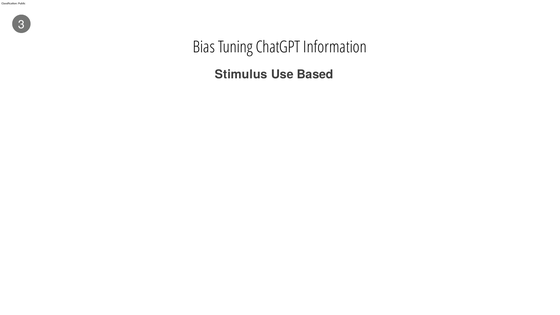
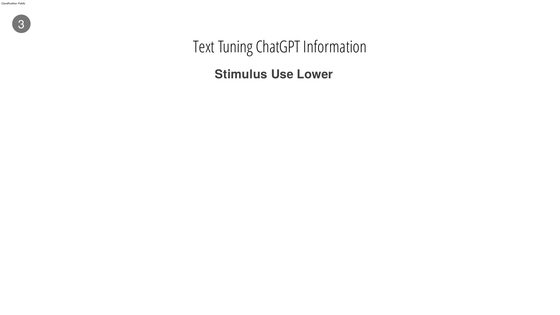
Bias: Bias -> Text
Based: Based -> Lower
